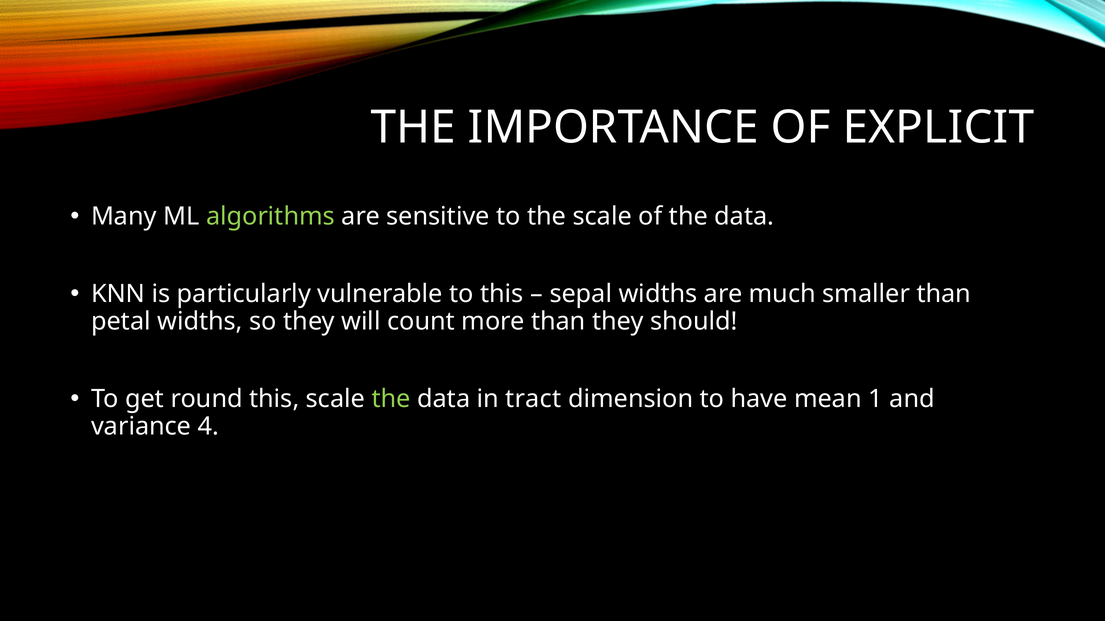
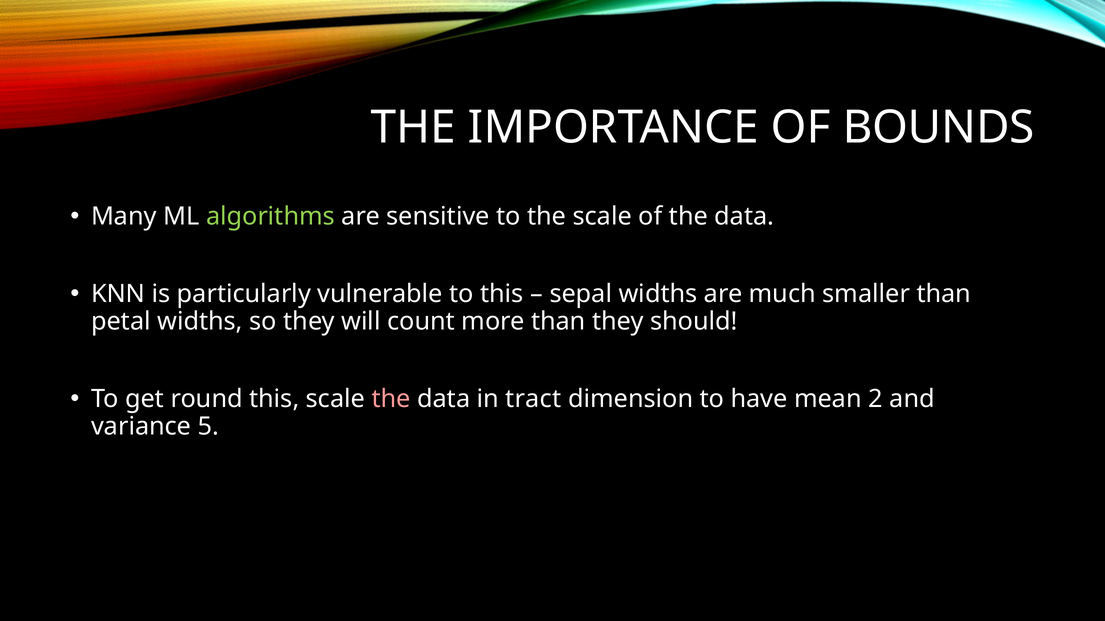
EXPLICIT: EXPLICIT -> BOUNDS
the at (391, 399) colour: light green -> pink
1: 1 -> 2
4: 4 -> 5
